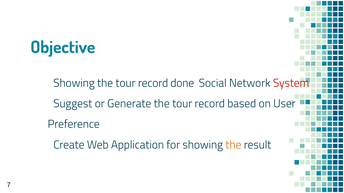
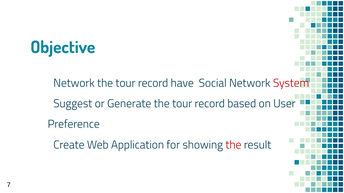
Showing at (74, 83): Showing -> Network
done: done -> have
the at (233, 145) colour: orange -> red
